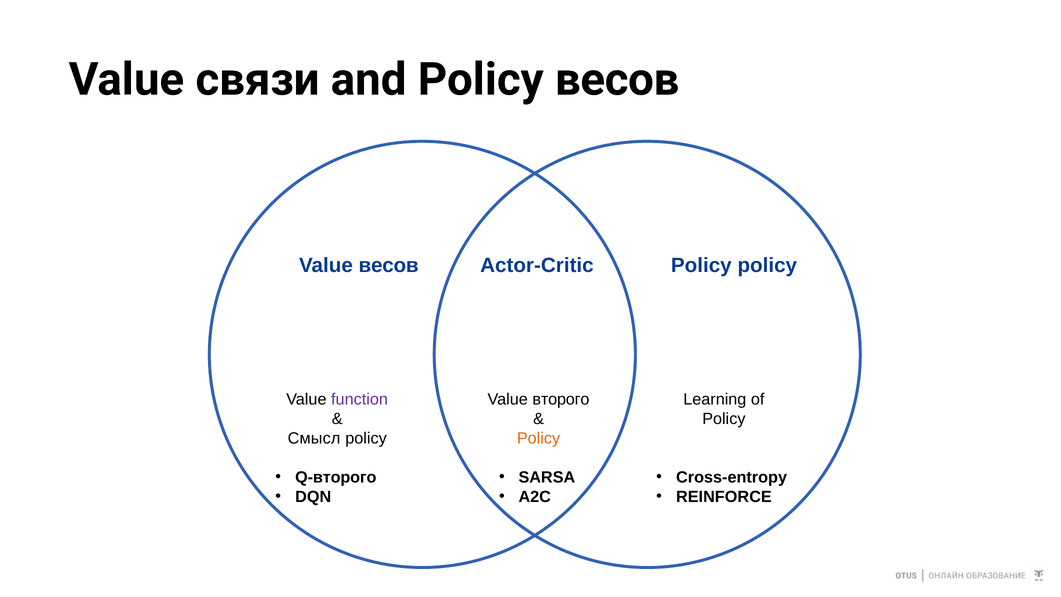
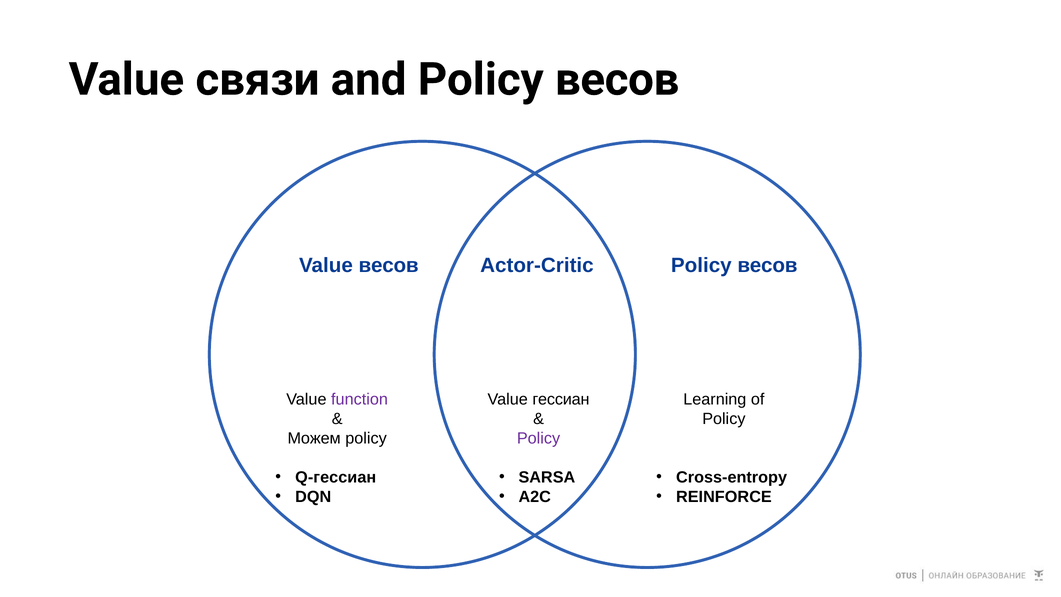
policy at (767, 265): policy -> весов
второго: второго -> гессиан
Смысл: Смысл -> Можем
Policy at (538, 438) colour: orange -> purple
Q-второго: Q-второго -> Q-гессиан
